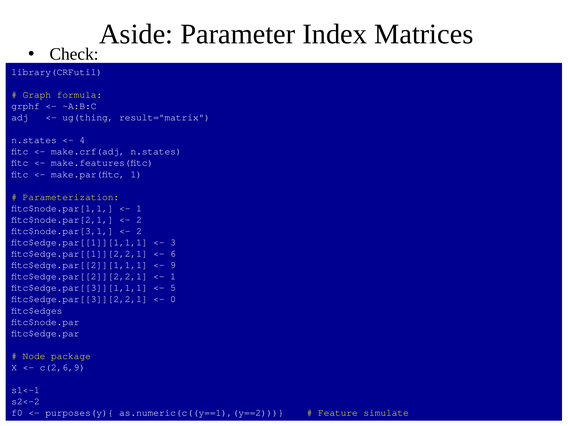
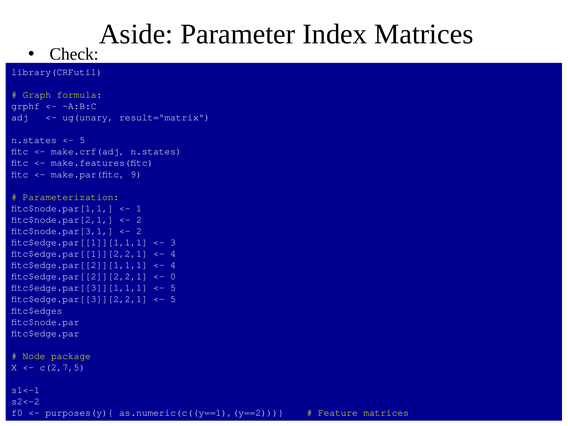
ug(thing: ug(thing -> ug(unary
4 at (82, 140): 4 -> 5
make.par(fitc 1: 1 -> 9
6 at (173, 254): 6 -> 4
9 at (173, 265): 9 -> 4
1 at (173, 276): 1 -> 0
0 at (173, 299): 0 -> 5
c(2,6,9: c(2,6,9 -> c(2,7,5
Feature simulate: simulate -> matrices
